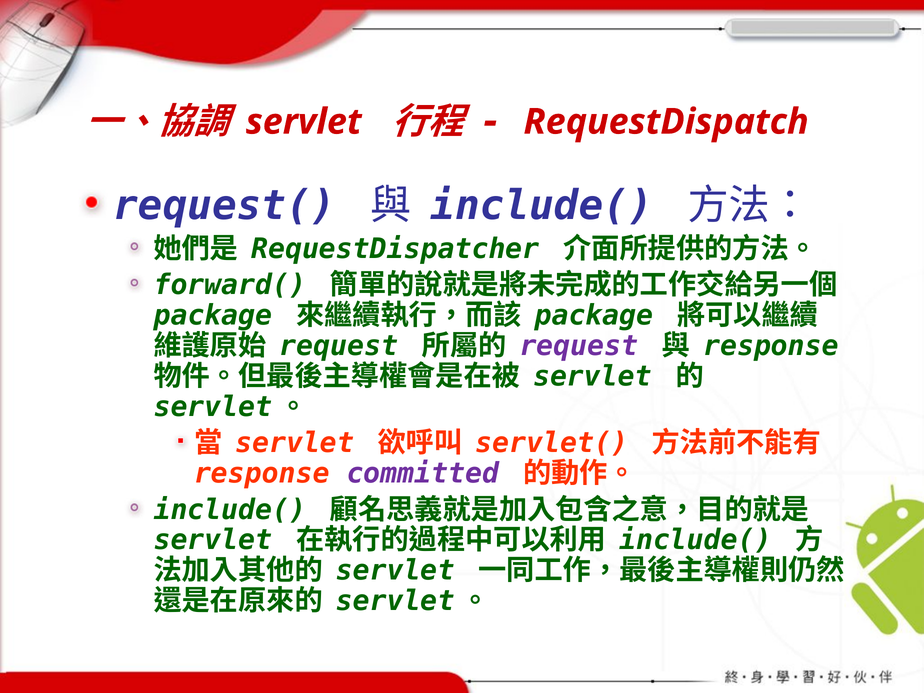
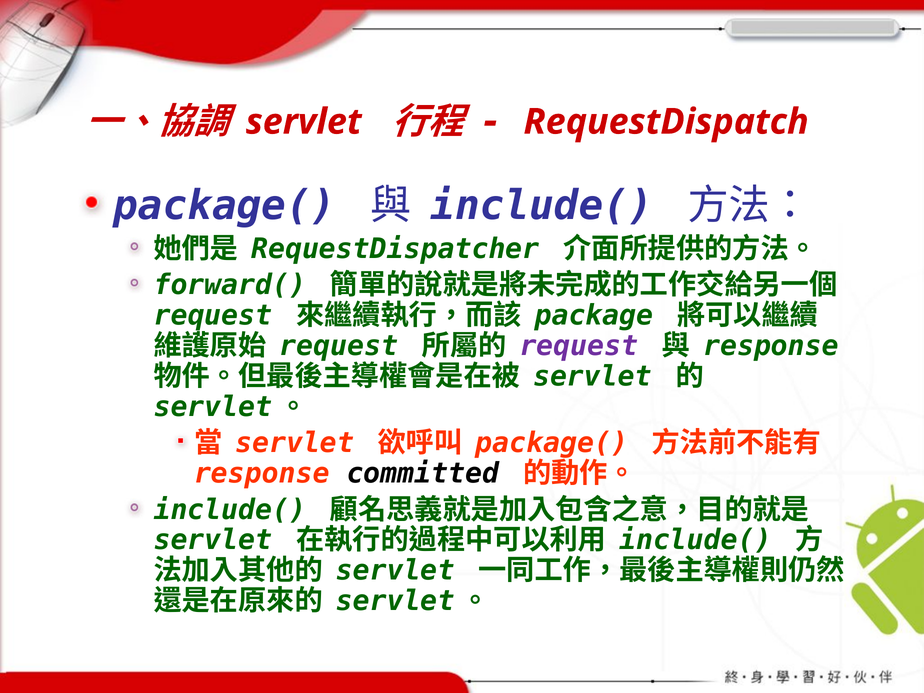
request( at (224, 206): request( -> package(
package at (213, 316): package -> request
servlet( at (552, 443): servlet( -> package(
committed colour: purple -> black
